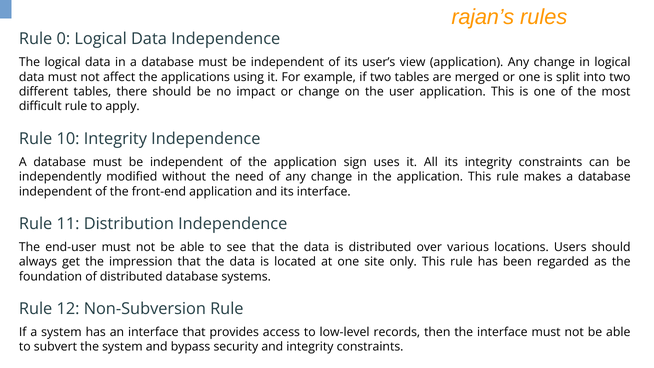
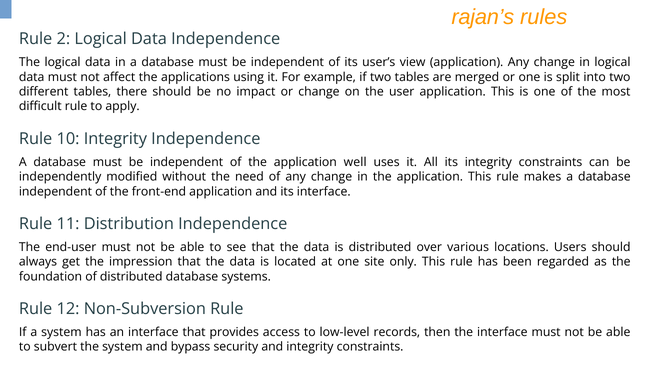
0: 0 -> 2
sign: sign -> well
